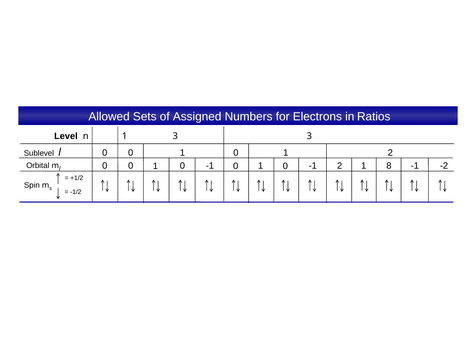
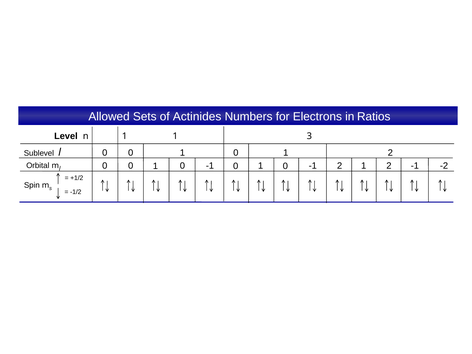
Assigned: Assigned -> Actinides
1 3: 3 -> 1
1 8: 8 -> 2
